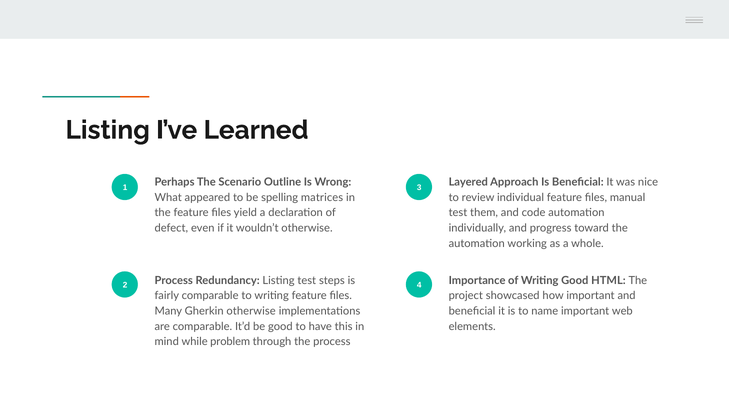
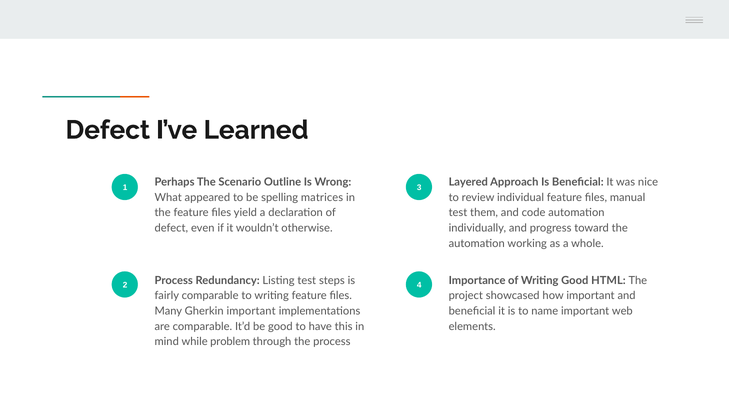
Listing at (108, 130): Listing -> Defect
Gherkin otherwise: otherwise -> important
